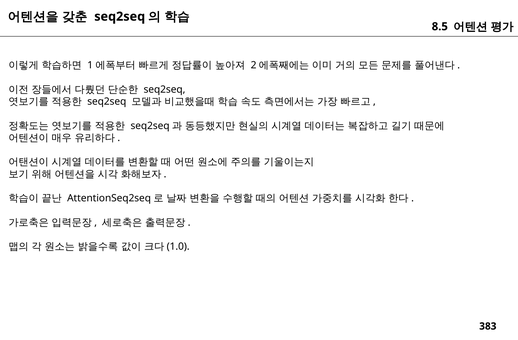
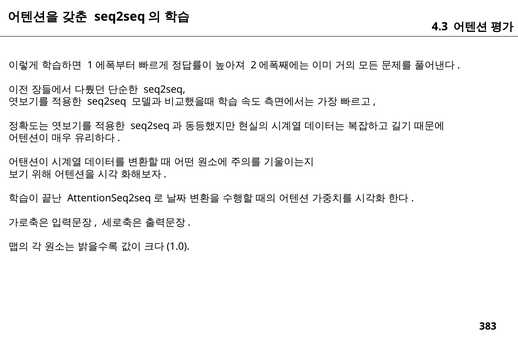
8.5: 8.5 -> 4.3
